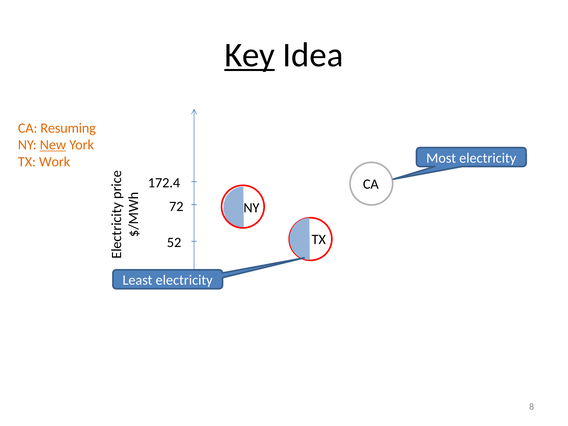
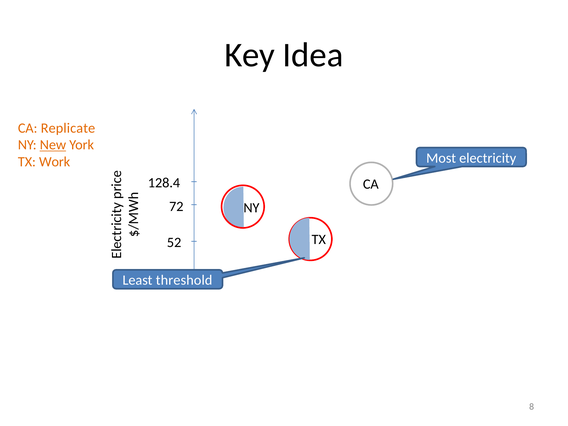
Key underline: present -> none
Resuming: Resuming -> Replicate
172.4: 172.4 -> 128.4
Least electricity: electricity -> threshold
